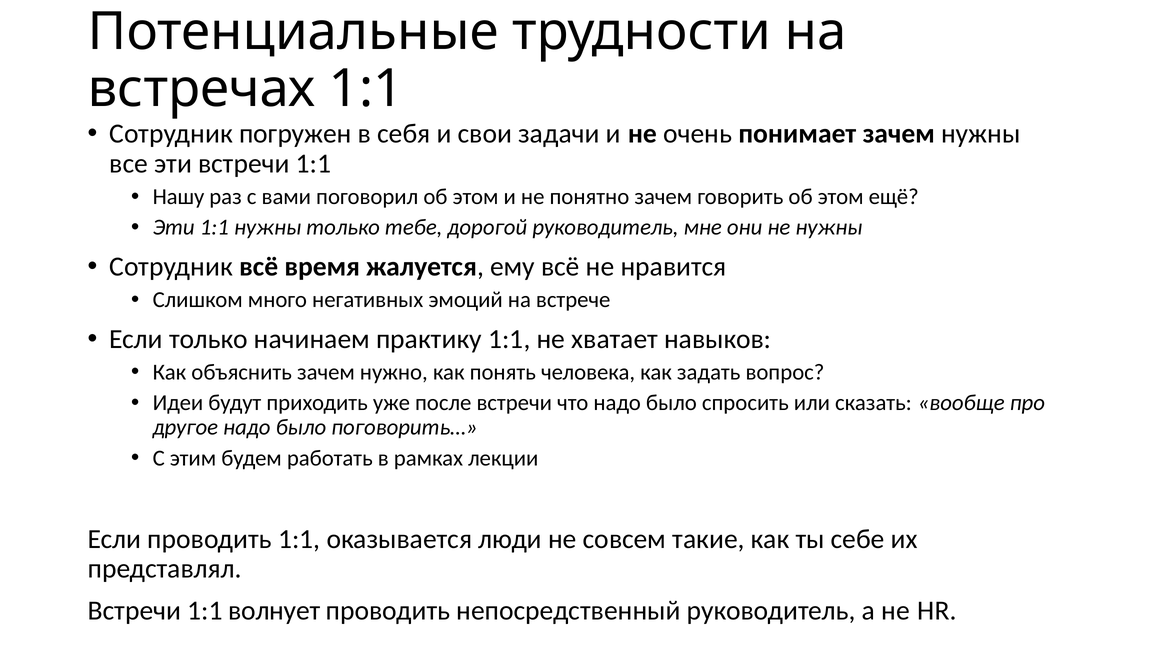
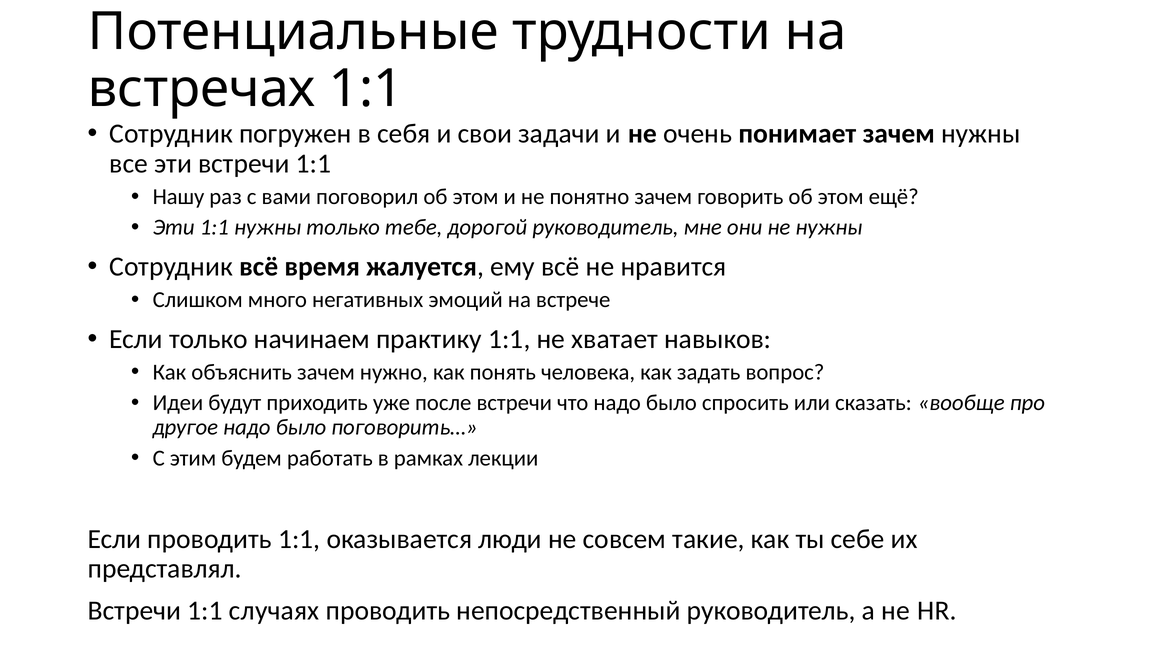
волнует: волнует -> случаях
